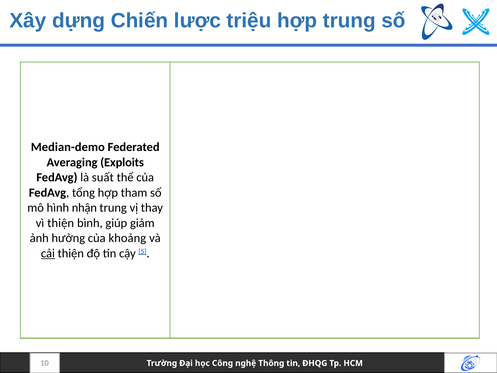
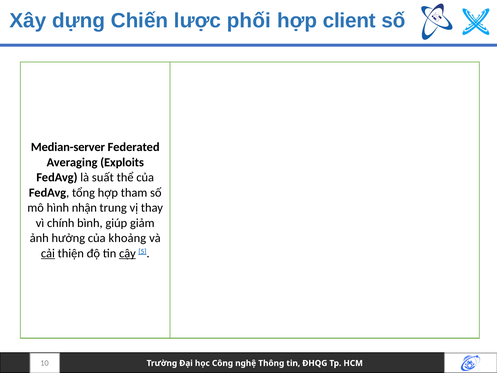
triệu: triệu -> phối
hợp trung: trung -> client
Median-demo: Median-demo -> Median-server
vì thiện: thiện -> chính
cậy underline: none -> present
